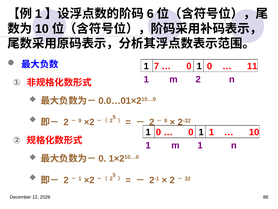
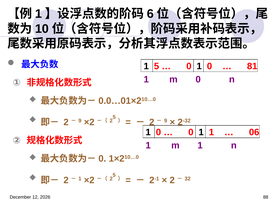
1 7: 7 -> 5
11: 11 -> 81
m 2: 2 -> 0
10 at (254, 132): 10 -> 06
